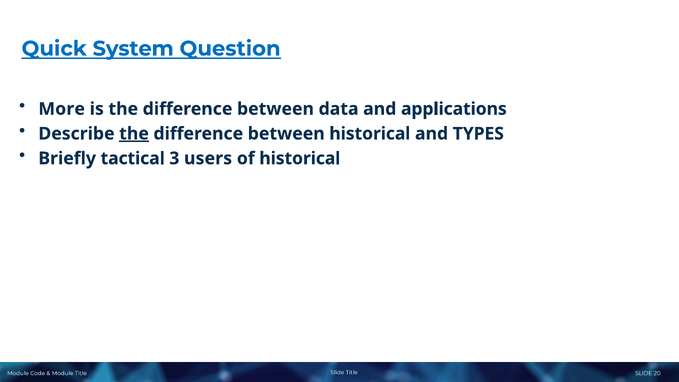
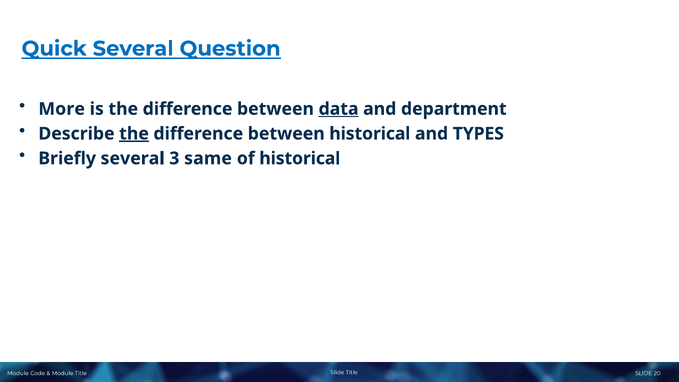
Quick System: System -> Several
data underline: none -> present
applications: applications -> department
Briefly tactical: tactical -> several
users: users -> same
